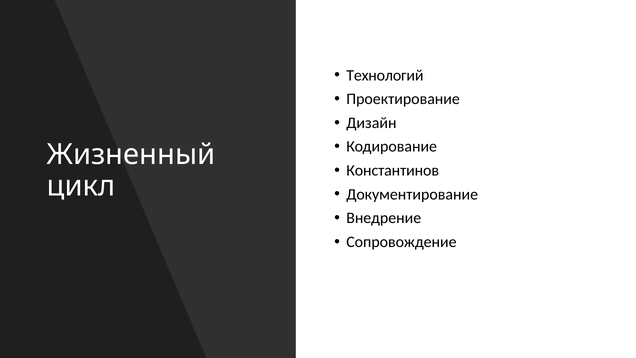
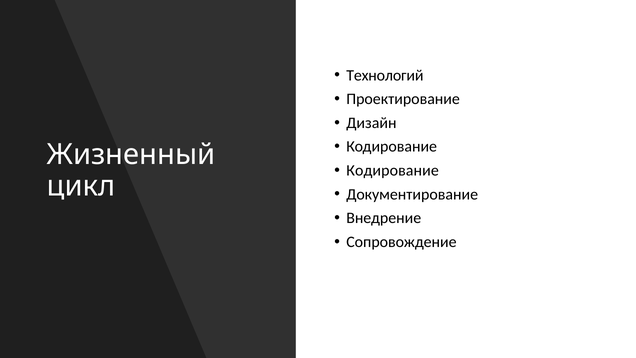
Константинов at (393, 170): Константинов -> Кодирование
